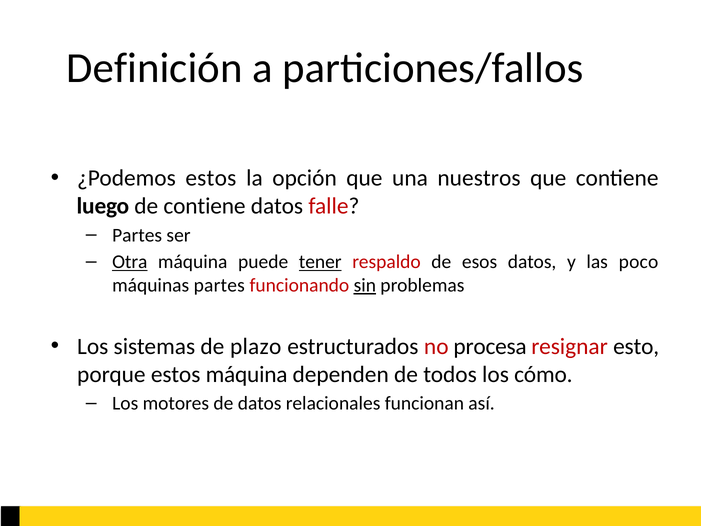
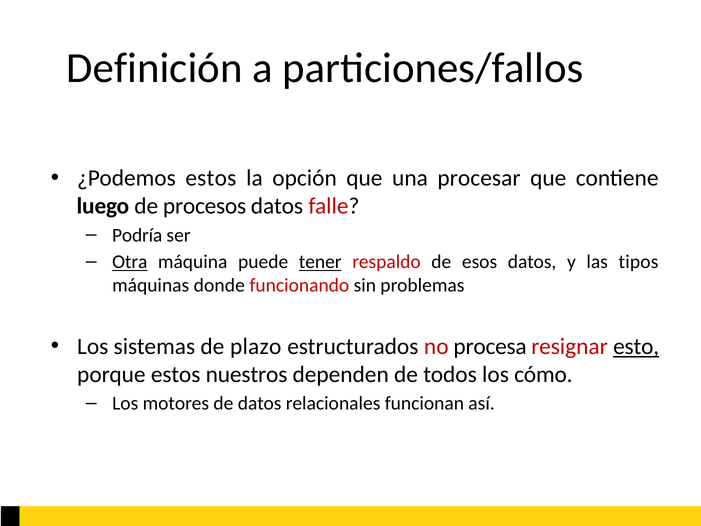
nuestros: nuestros -> procesar
de contiene: contiene -> procesos
Partes at (137, 235): Partes -> Podría
poco: poco -> tipos
máquinas partes: partes -> donde
sin underline: present -> none
esto underline: none -> present
estos máquina: máquina -> nuestros
